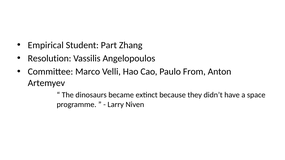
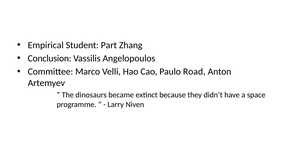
Resolution: Resolution -> Conclusion
From: From -> Road
